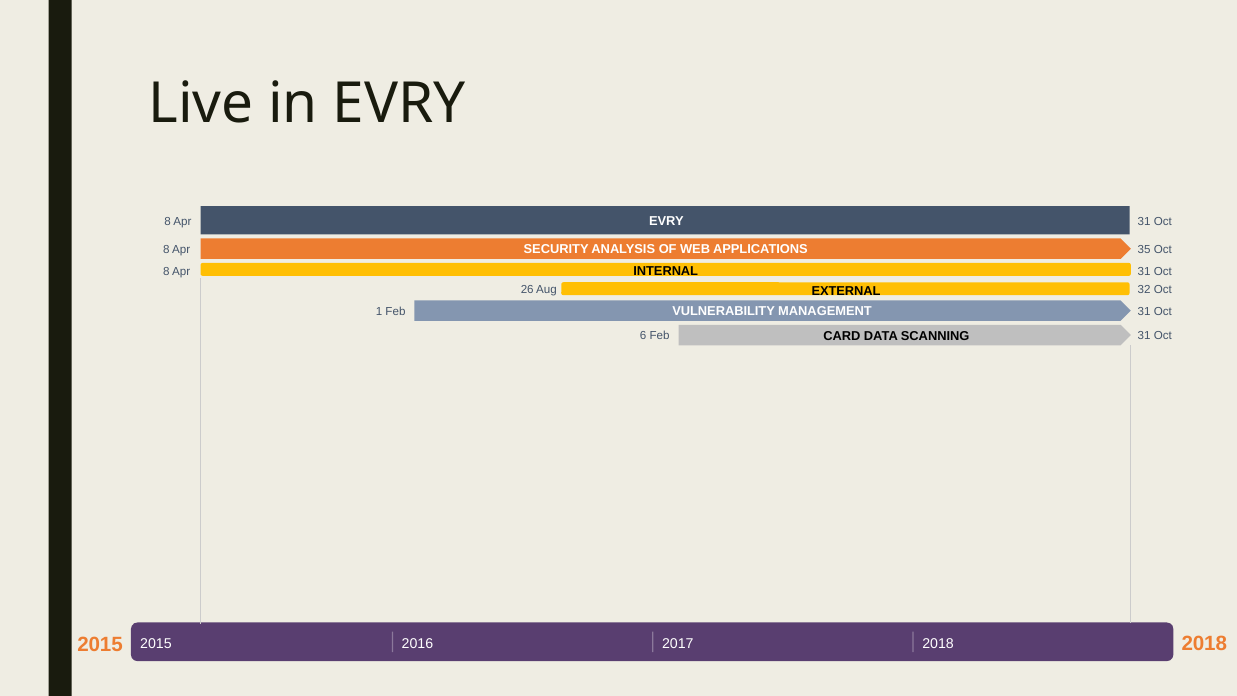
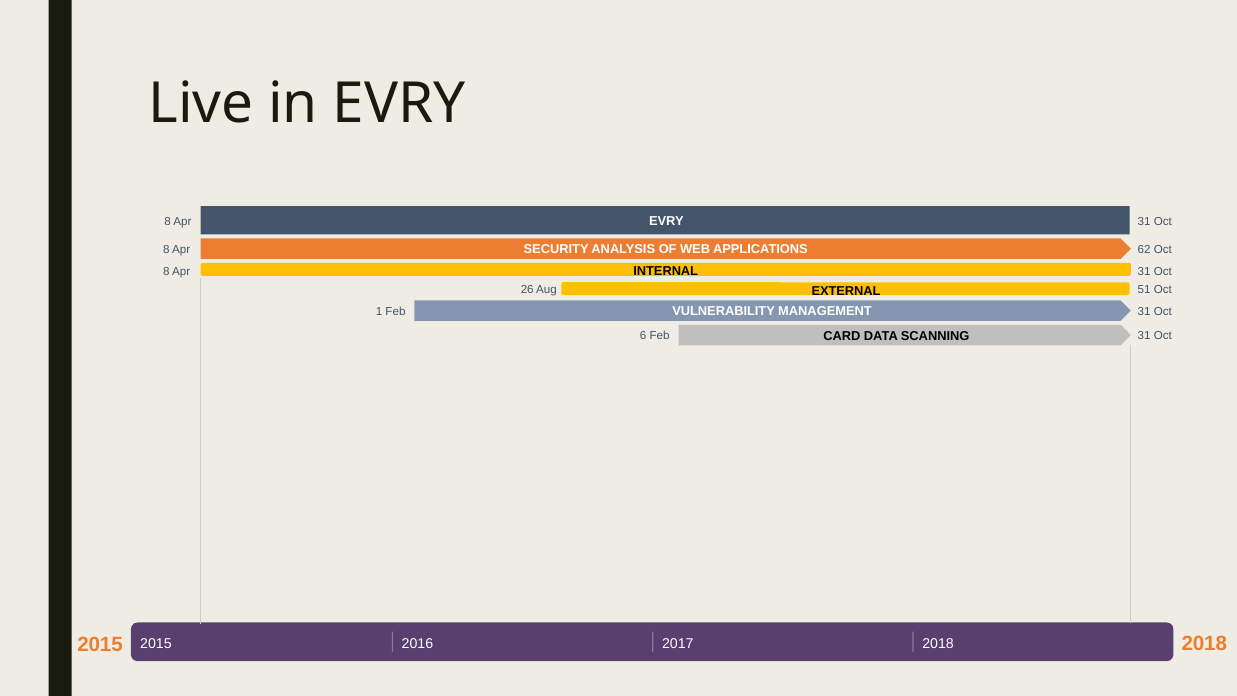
35: 35 -> 62
32: 32 -> 51
